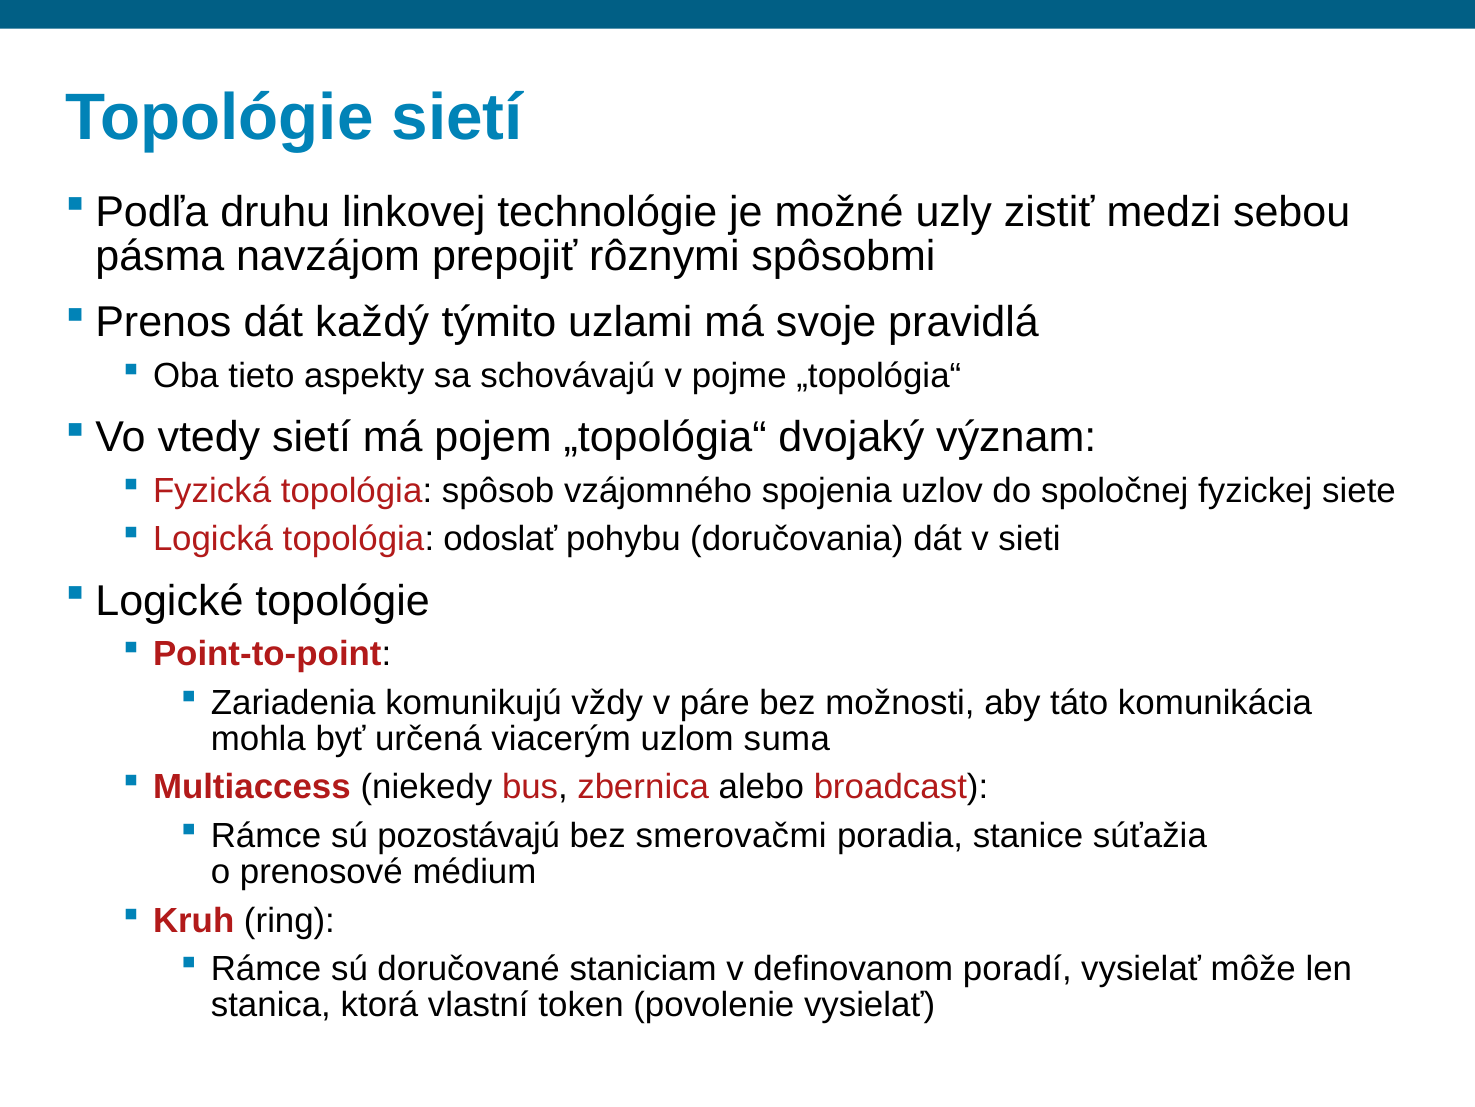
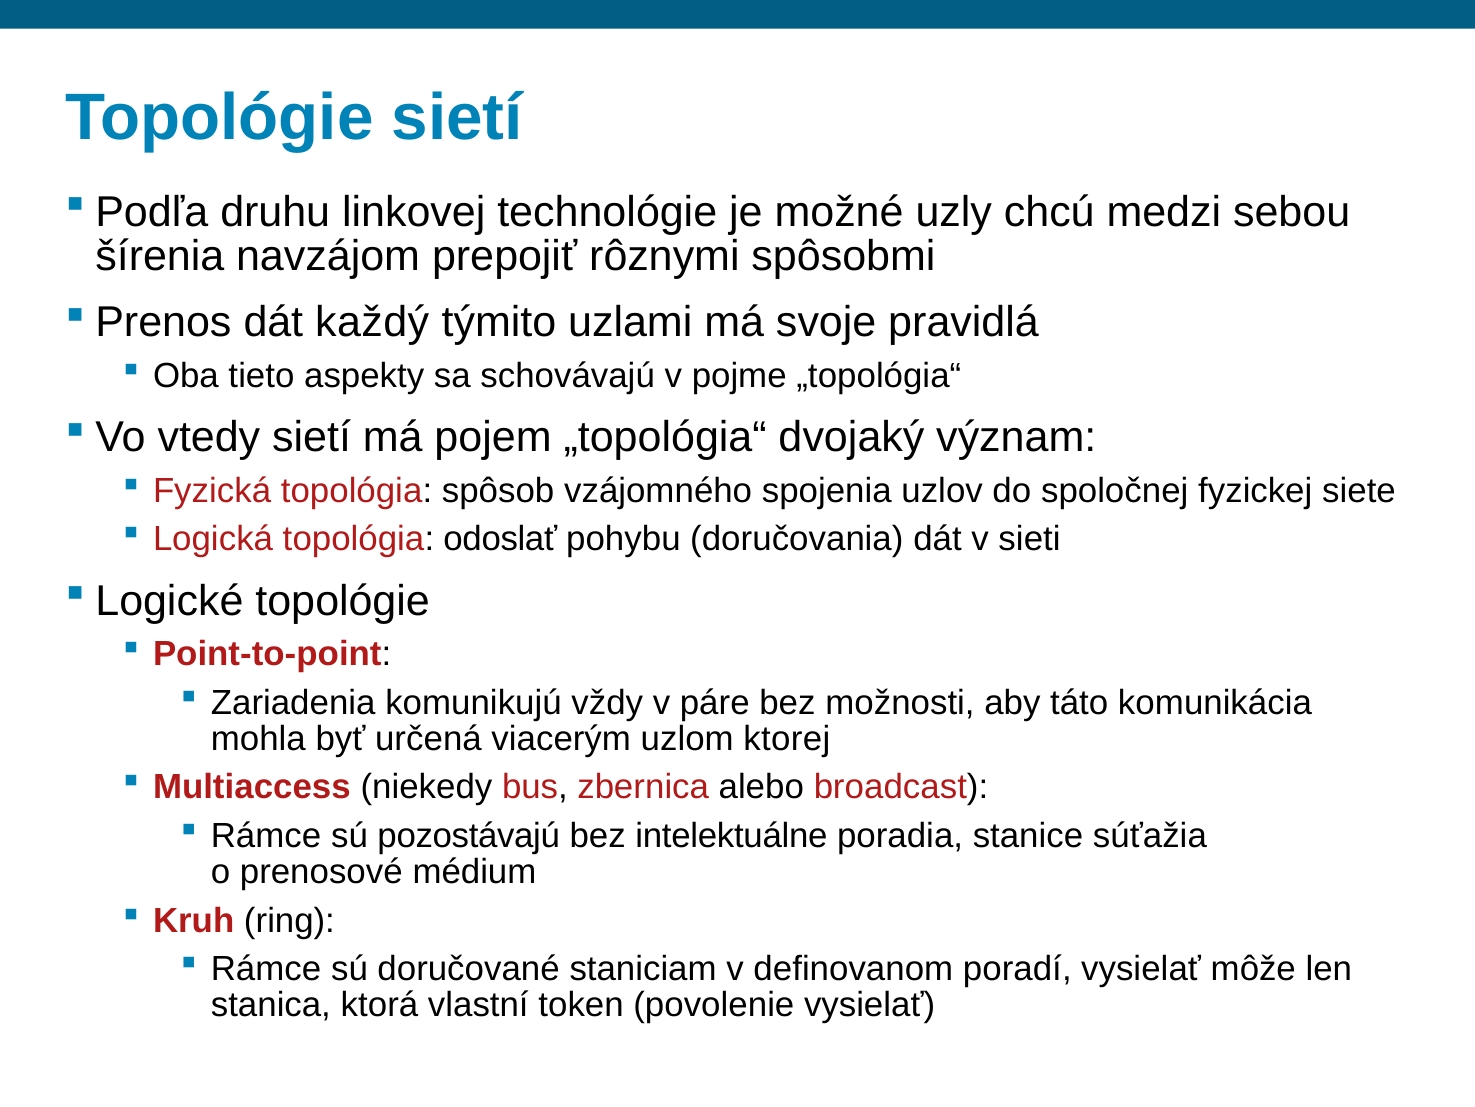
zistiť: zistiť -> chcú
pásma: pásma -> šírenia
suma: suma -> ktorej
smerovačmi: smerovačmi -> intelektuálne
